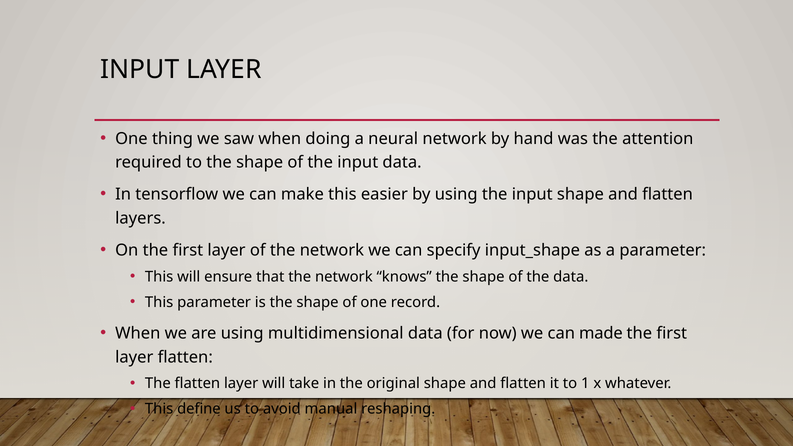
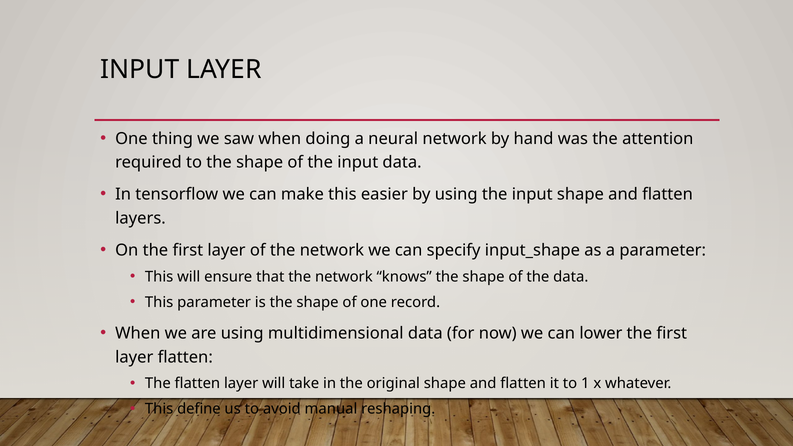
made: made -> lower
